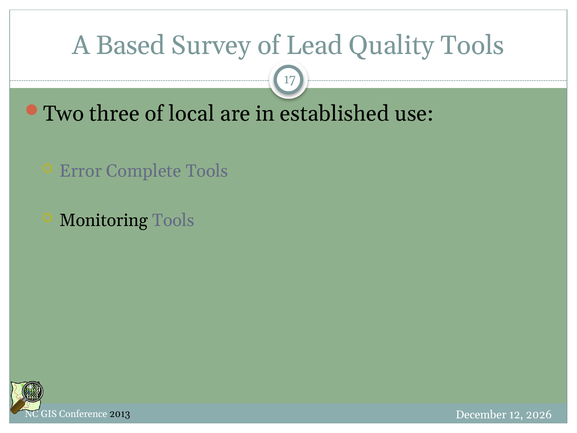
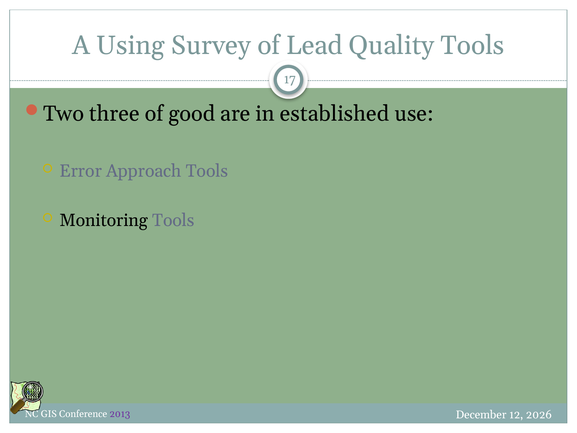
Based: Based -> Using
local: local -> good
Complete: Complete -> Approach
2013 colour: black -> purple
